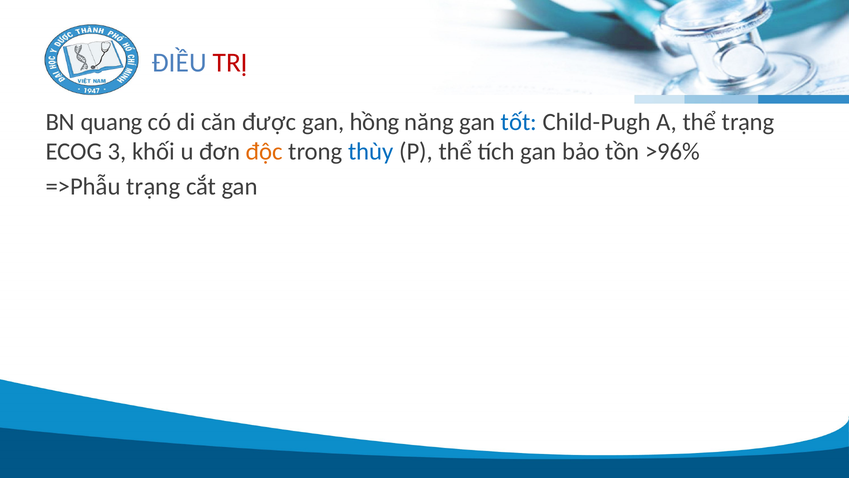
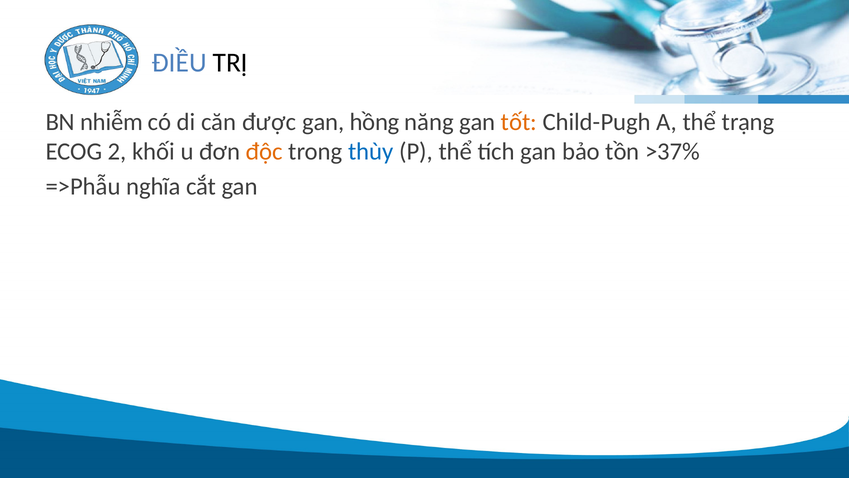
TRỊ colour: red -> black
quang: quang -> nhiễm
tốt colour: blue -> orange
3: 3 -> 2
>96%: >96% -> >37%
=>Phẫu trạng: trạng -> nghĩa
